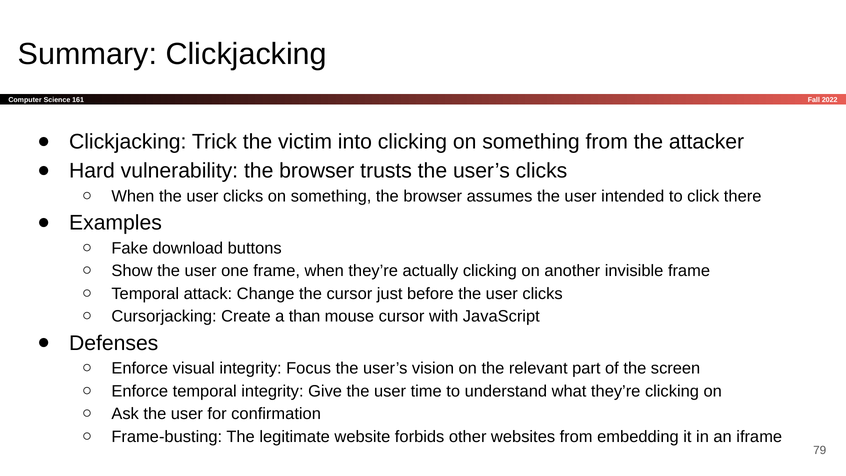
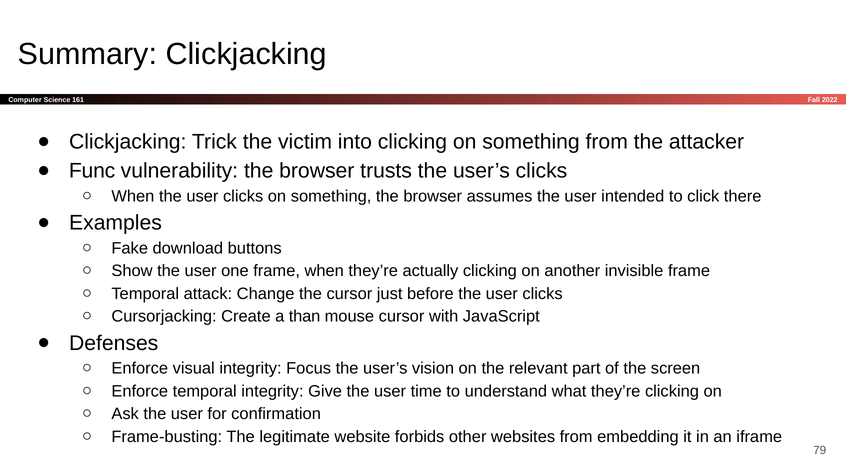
Hard: Hard -> Func
